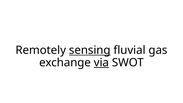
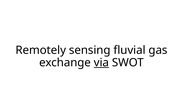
sensing underline: present -> none
